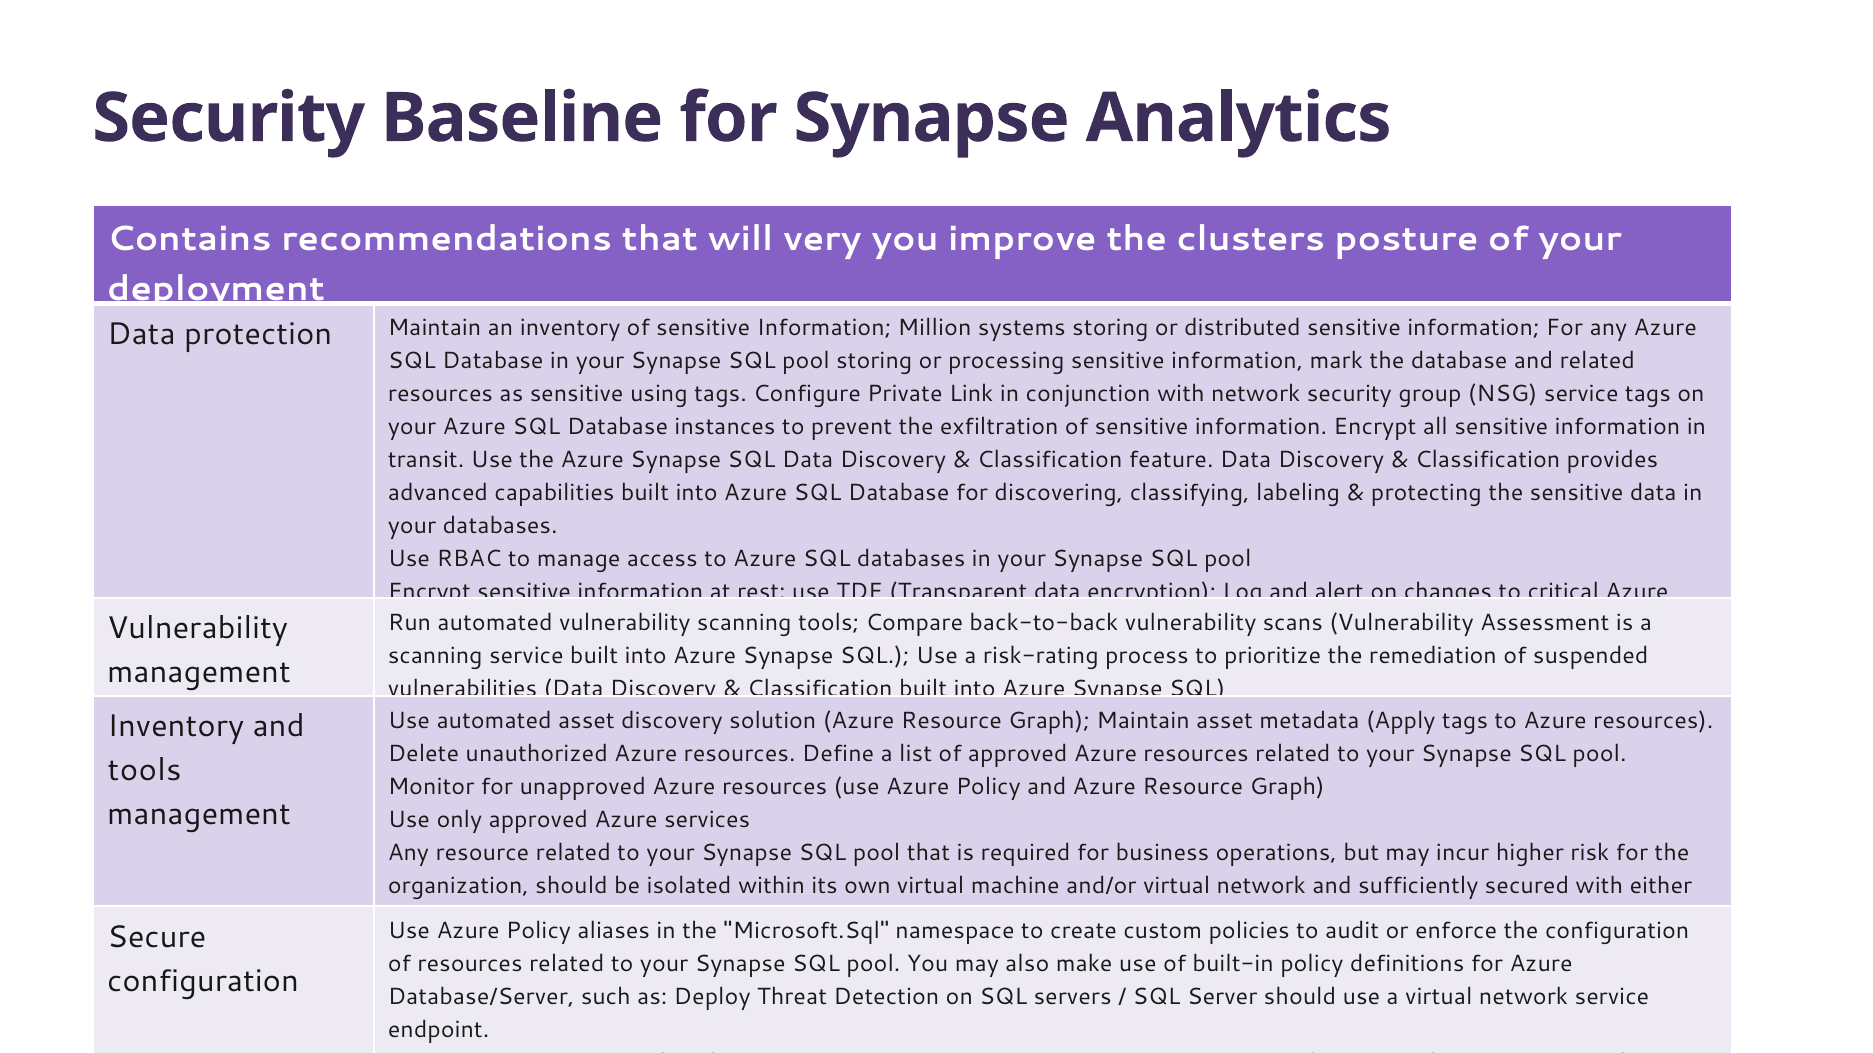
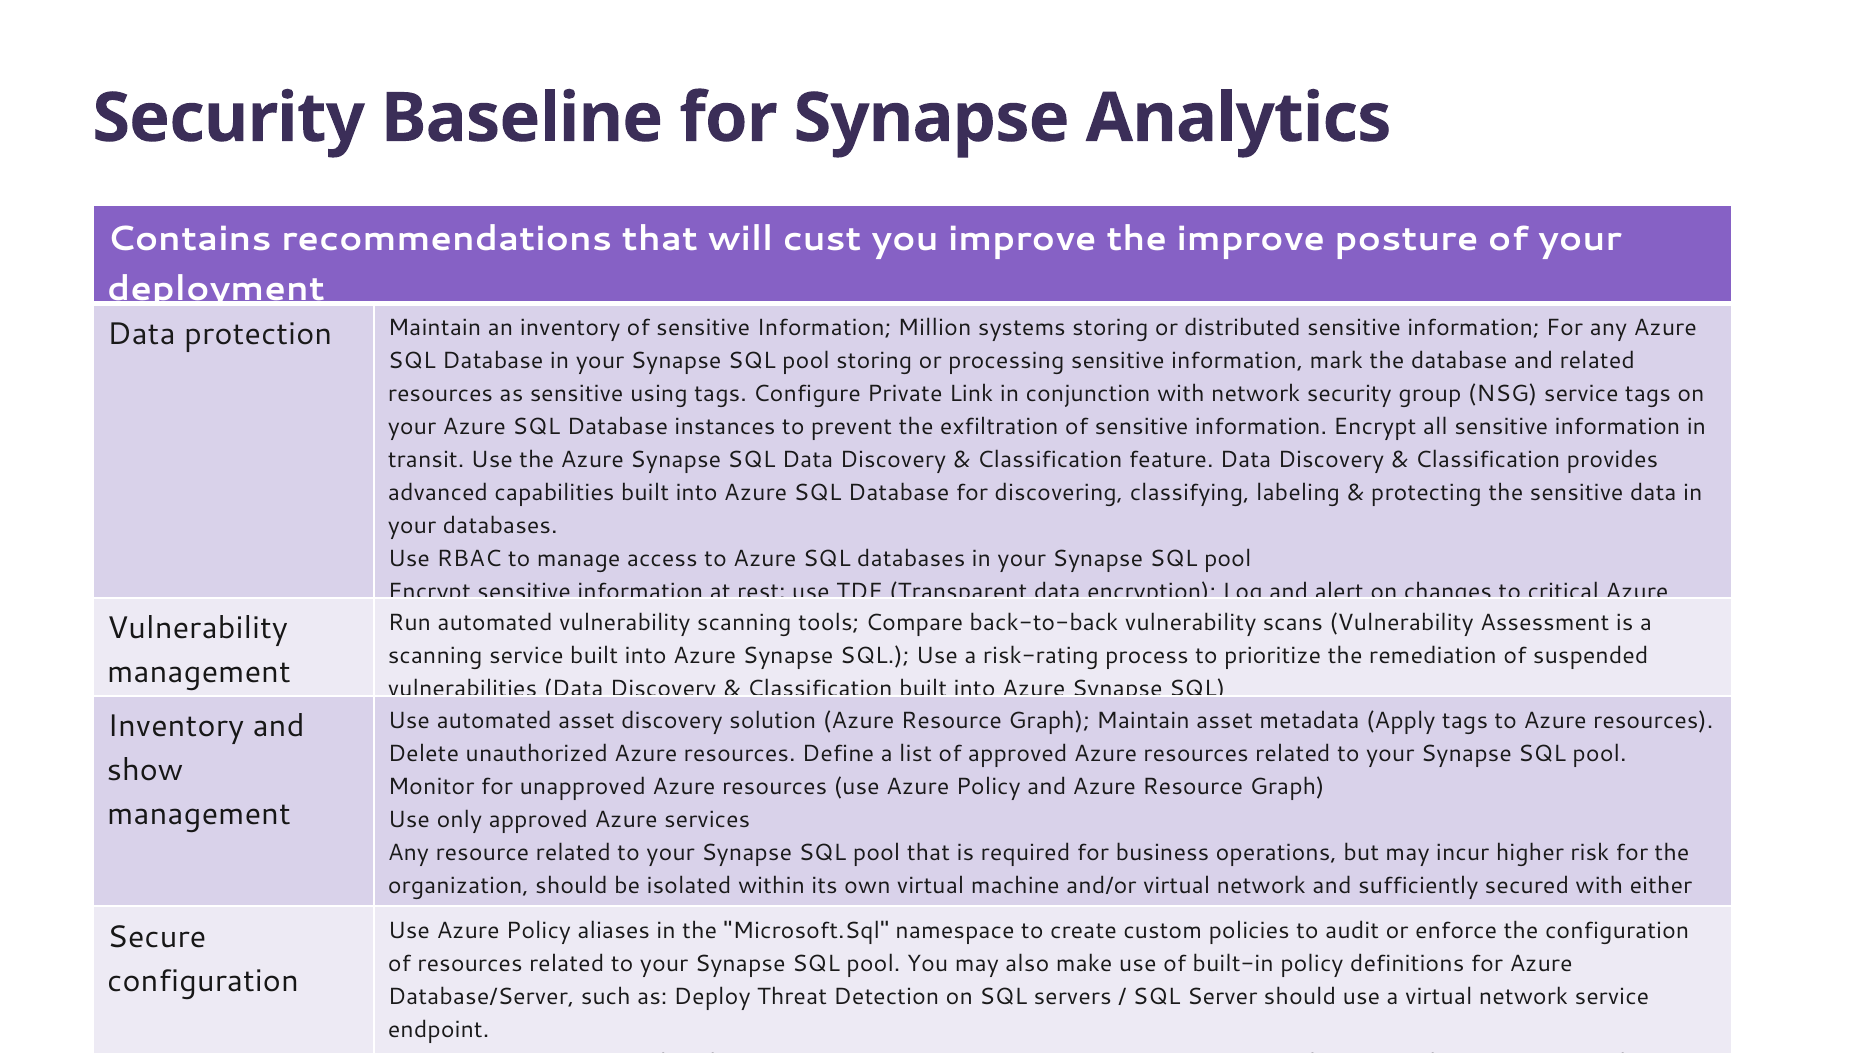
very: very -> cust
the clusters: clusters -> improve
tools at (145, 771): tools -> show
